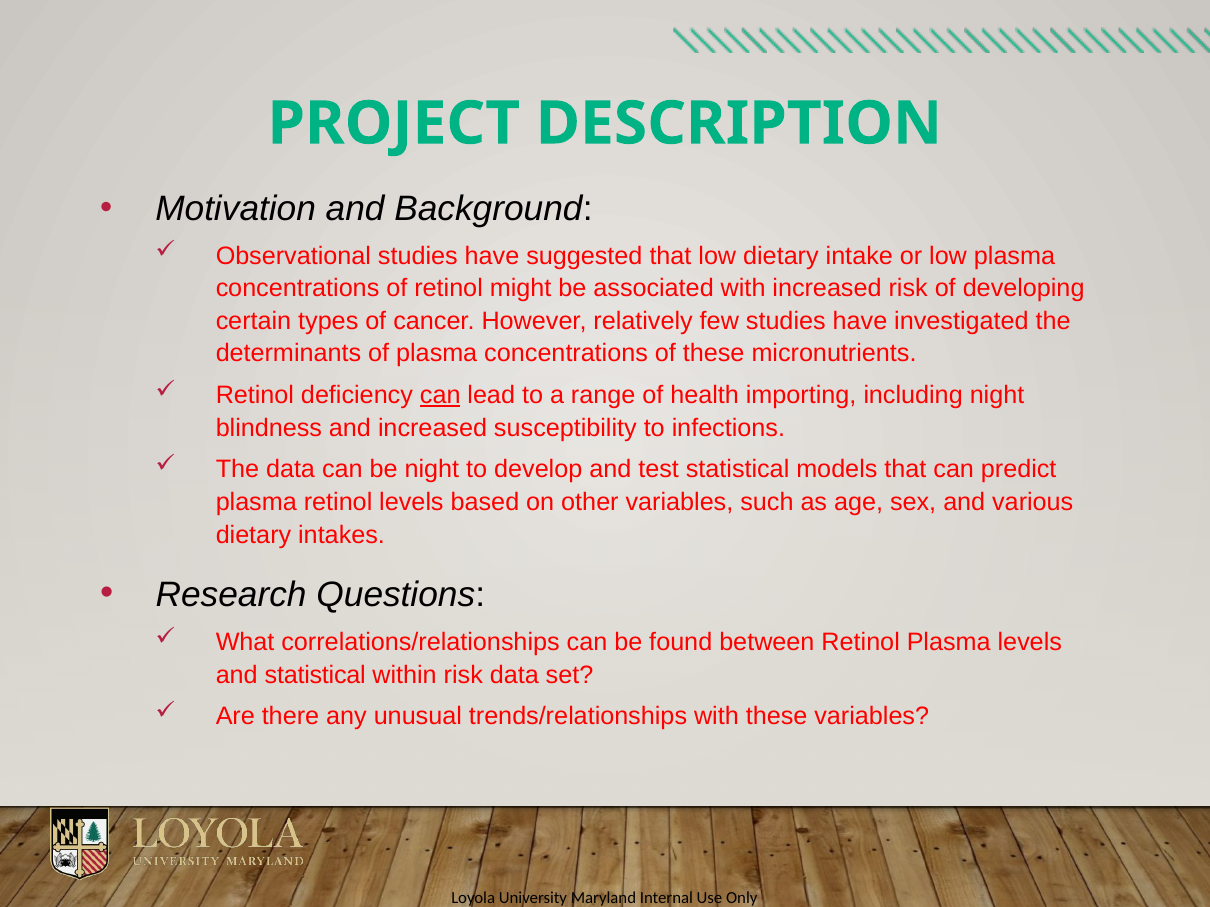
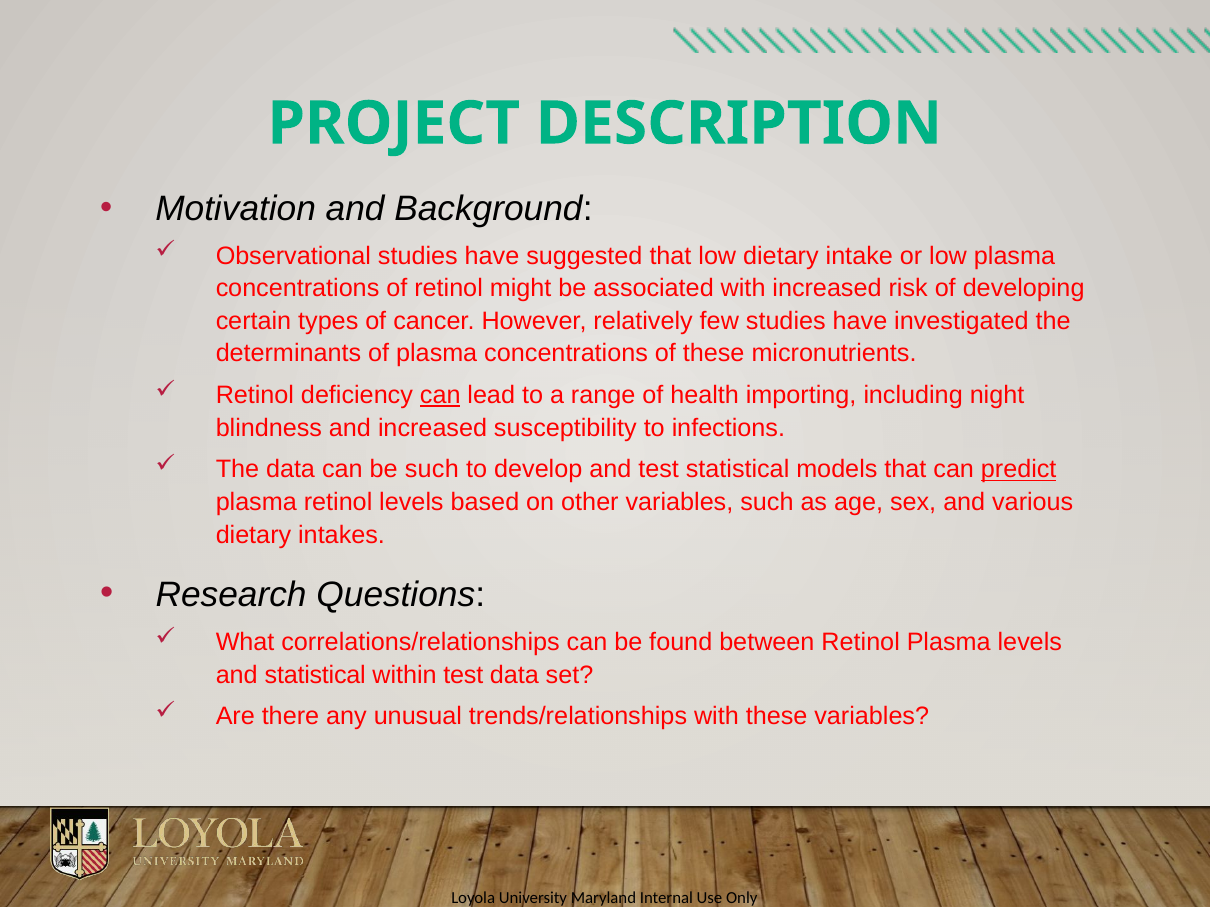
be night: night -> such
predict underline: none -> present
within risk: risk -> test
